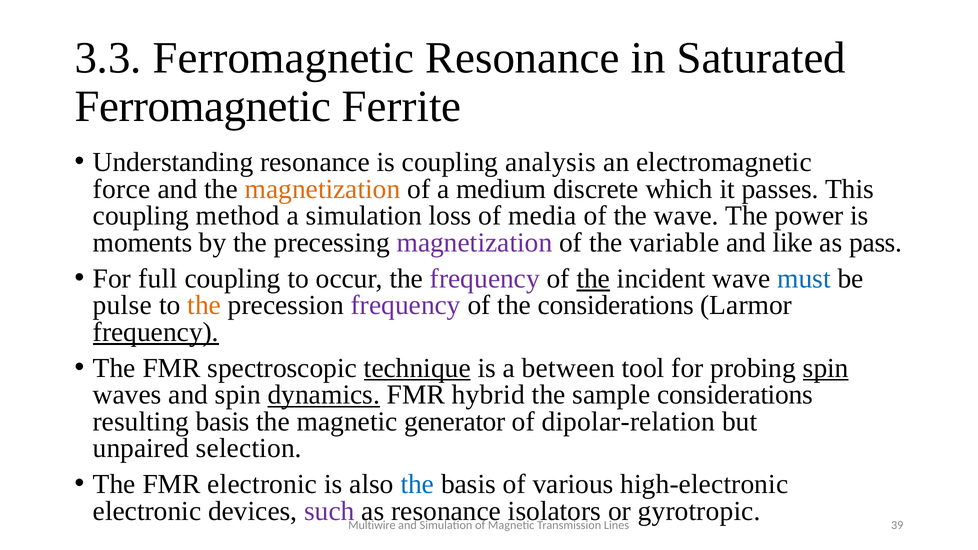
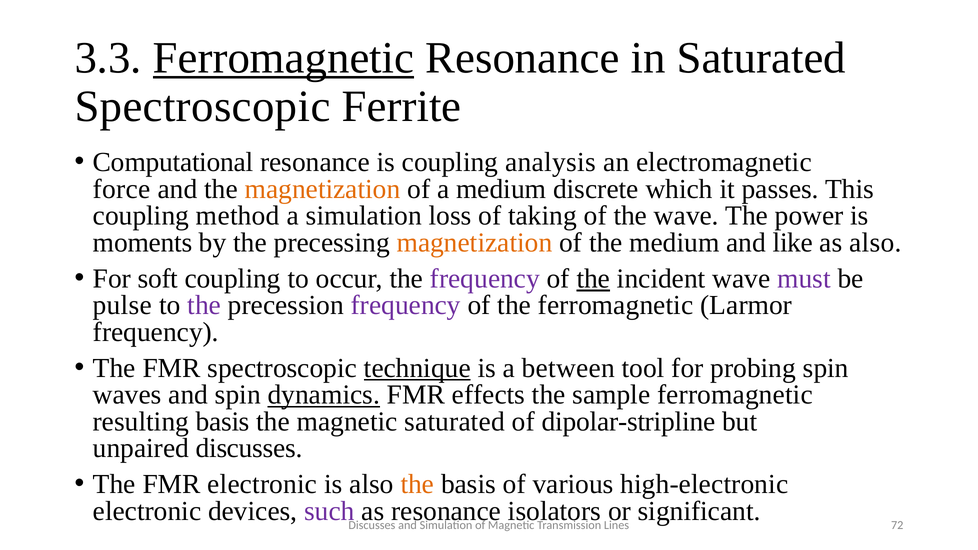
Ferromagnetic at (284, 58) underline: none -> present
Ferromagnetic at (203, 106): Ferromagnetic -> Spectroscopic
Understanding: Understanding -> Computational
media: media -> taking
magnetization at (474, 243) colour: purple -> orange
the variable: variable -> medium
as pass: pass -> also
full: full -> soft
must colour: blue -> purple
the at (204, 305) colour: orange -> purple
the considerations: considerations -> ferromagnetic
frequency at (156, 332) underline: present -> none
spin at (826, 368) underline: present -> none
hybrid: hybrid -> effects
sample considerations: considerations -> ferromagnetic
magnetic generator: generator -> saturated
dipolar-relation: dipolar-relation -> dipolar-stripline
unpaired selection: selection -> discusses
the at (417, 484) colour: blue -> orange
gyrotropic: gyrotropic -> significant
Multiwire at (372, 525): Multiwire -> Discusses
39: 39 -> 72
